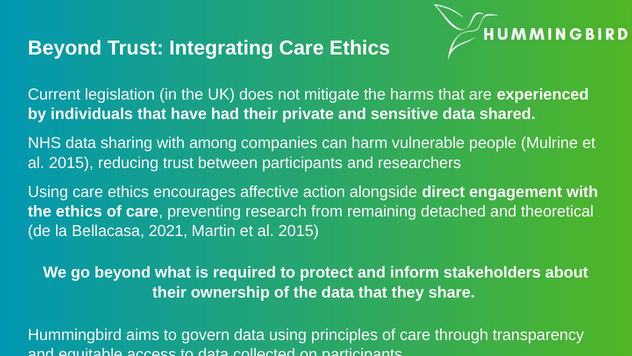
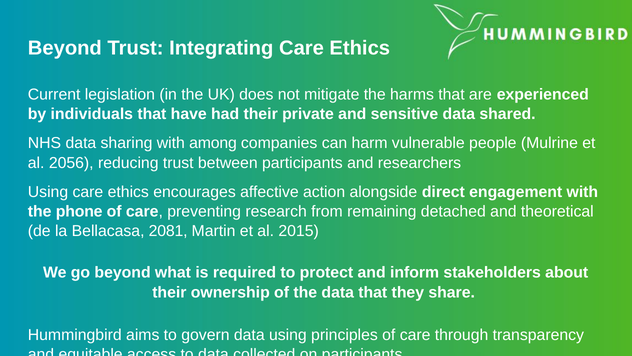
2015 at (71, 163): 2015 -> 2056
the ethics: ethics -> phone
2021: 2021 -> 2081
